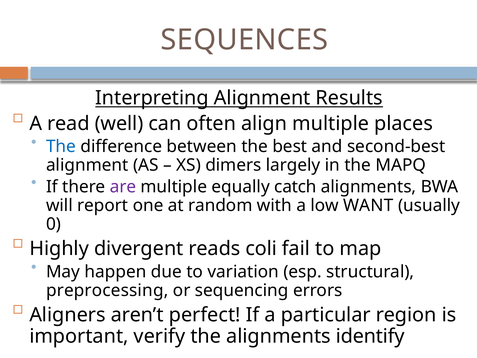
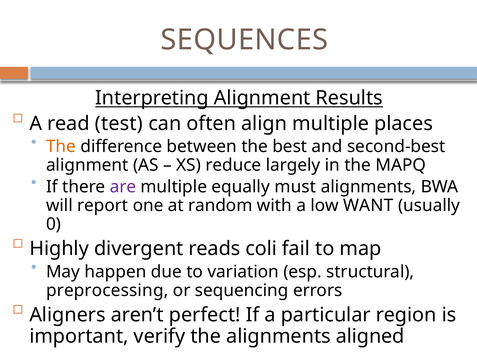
well: well -> test
The at (61, 146) colour: blue -> orange
dimers: dimers -> reduce
catch: catch -> must
identify: identify -> aligned
